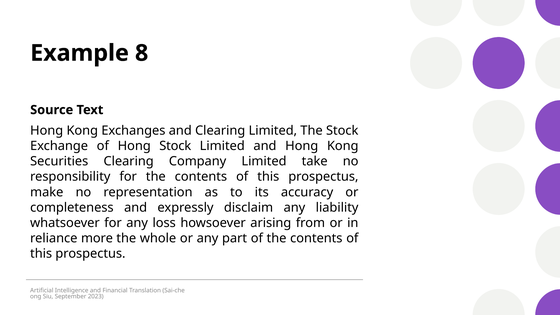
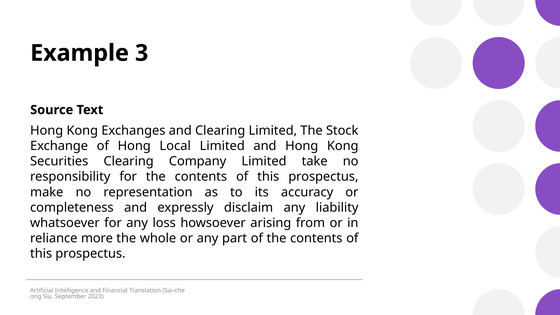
8: 8 -> 3
Hong Stock: Stock -> Local
